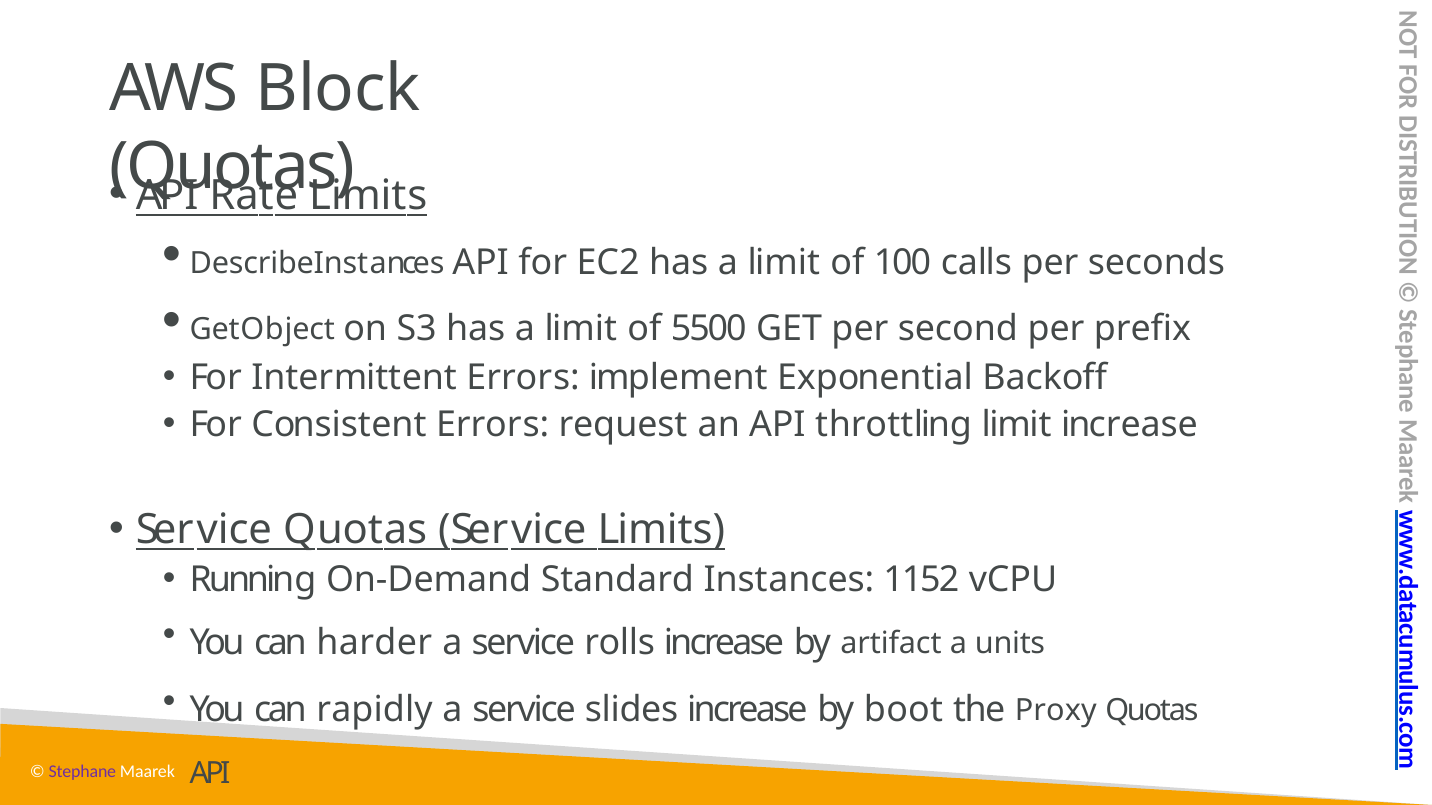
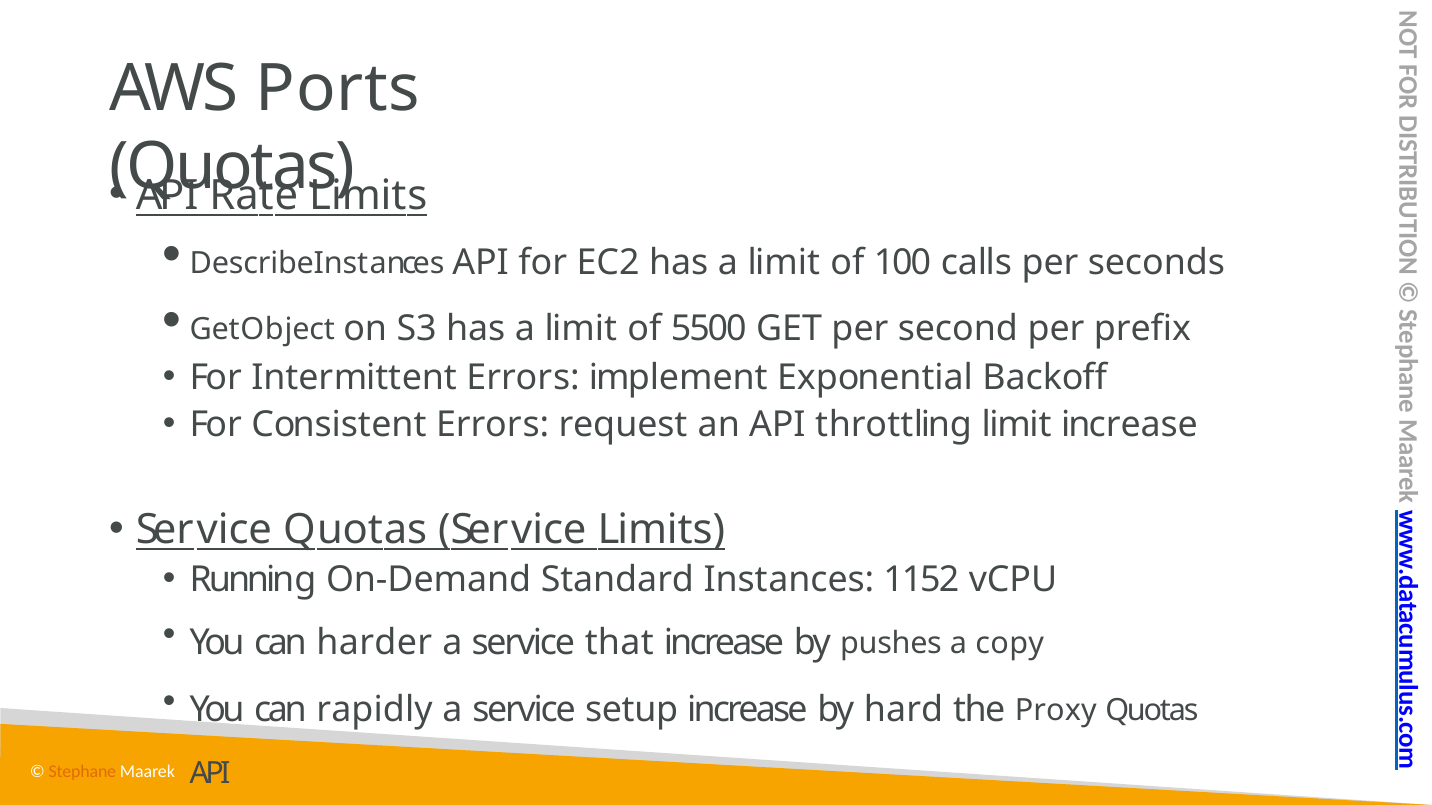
Block: Block -> Ports
rolls: rolls -> that
artifact: artifact -> pushes
units: units -> copy
slides: slides -> setup
boot: boot -> hard
Stephane colour: purple -> orange
